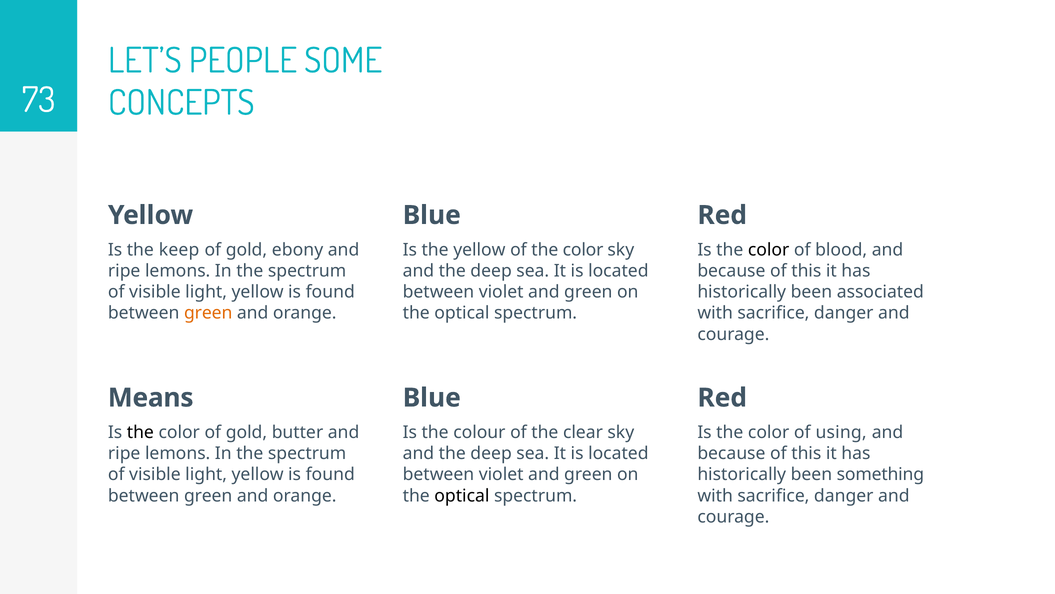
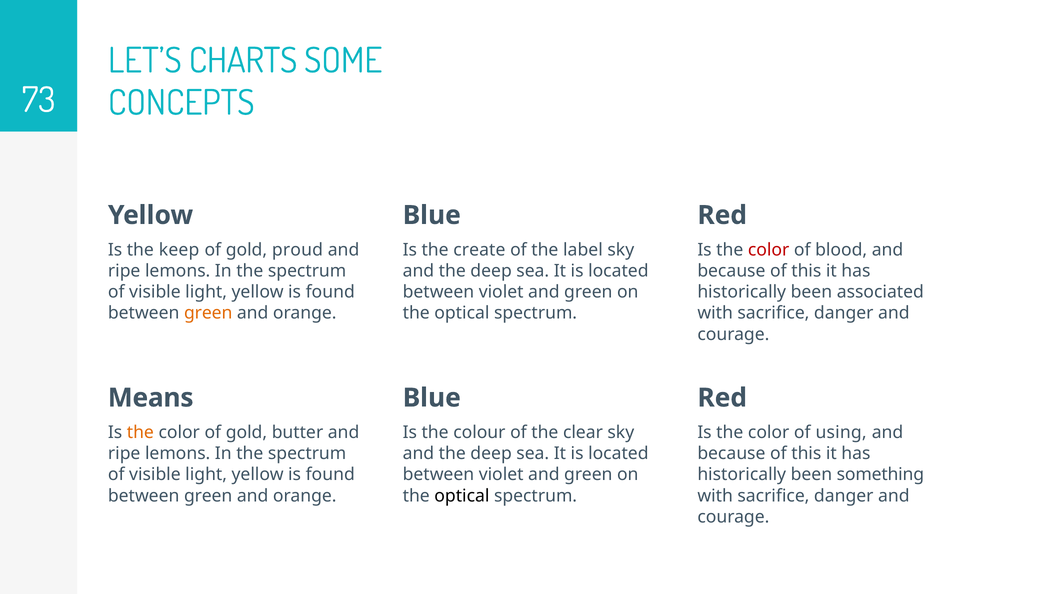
PEOPLE: PEOPLE -> CHARTS
ebony: ebony -> proud
the yellow: yellow -> create
of the color: color -> label
color at (769, 250) colour: black -> red
the at (140, 432) colour: black -> orange
